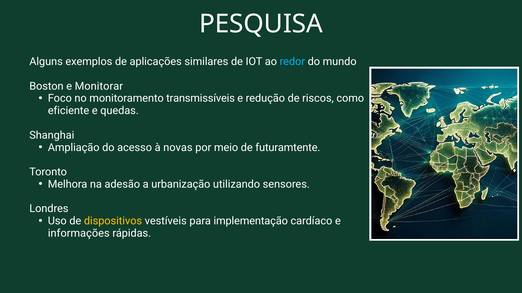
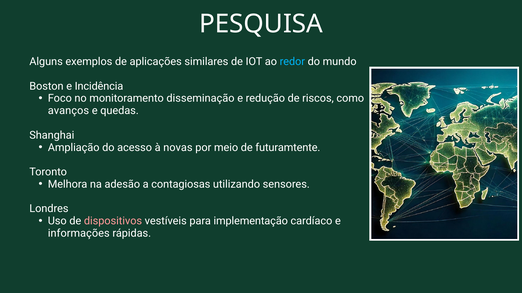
Monitorar: Monitorar -> Incidência
transmissíveis: transmissíveis -> disseminação
eficiente: eficiente -> avanços
urbanização: urbanização -> contagiosas
dispositivos colour: yellow -> pink
